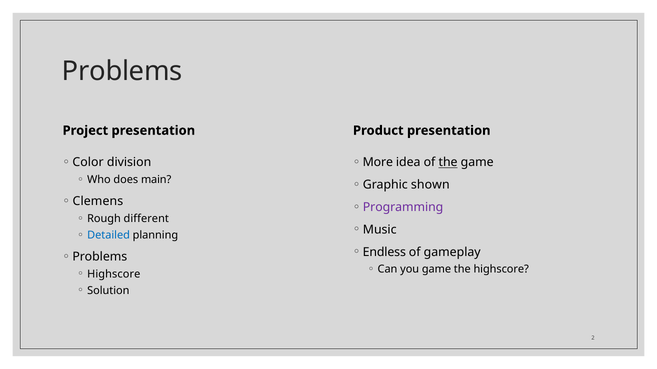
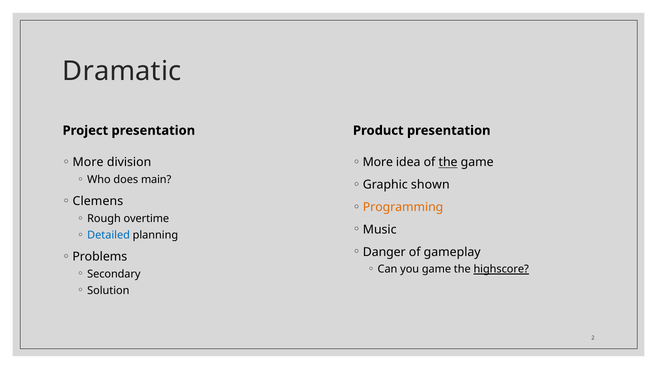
Problems at (122, 71): Problems -> Dramatic
Color at (88, 163): Color -> More
Programming colour: purple -> orange
different: different -> overtime
Endless: Endless -> Danger
highscore at (501, 270) underline: none -> present
Highscore at (114, 274): Highscore -> Secondary
